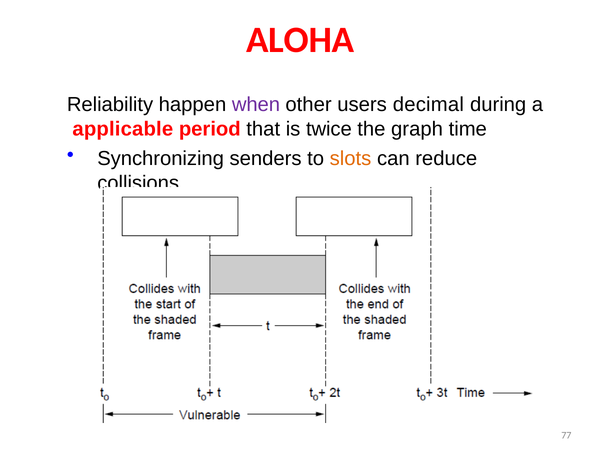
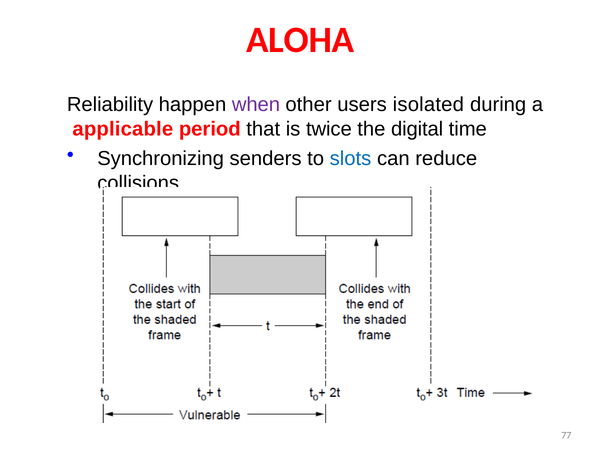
decimal: decimal -> isolated
graph: graph -> digital
slots colour: orange -> blue
